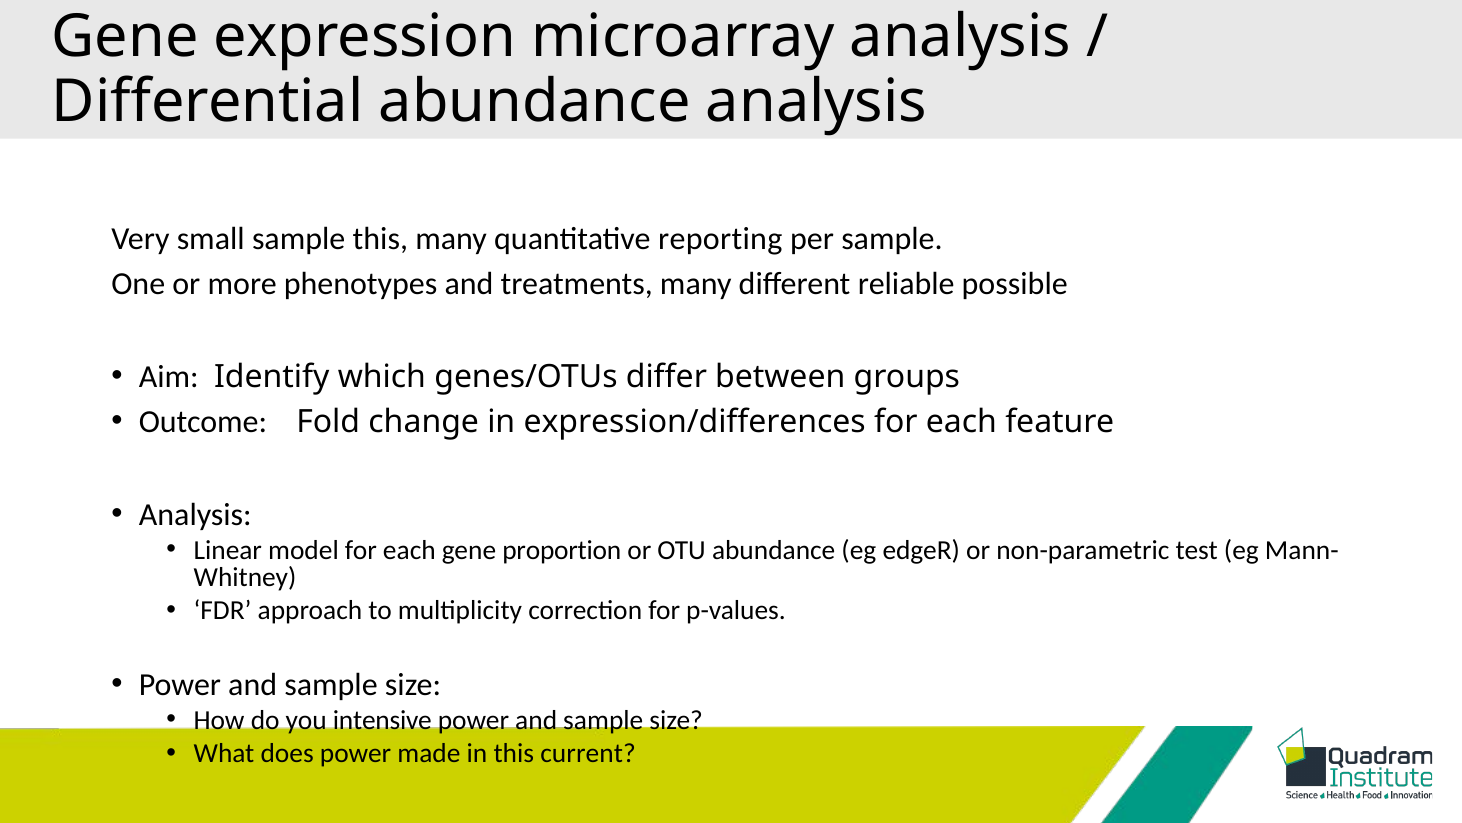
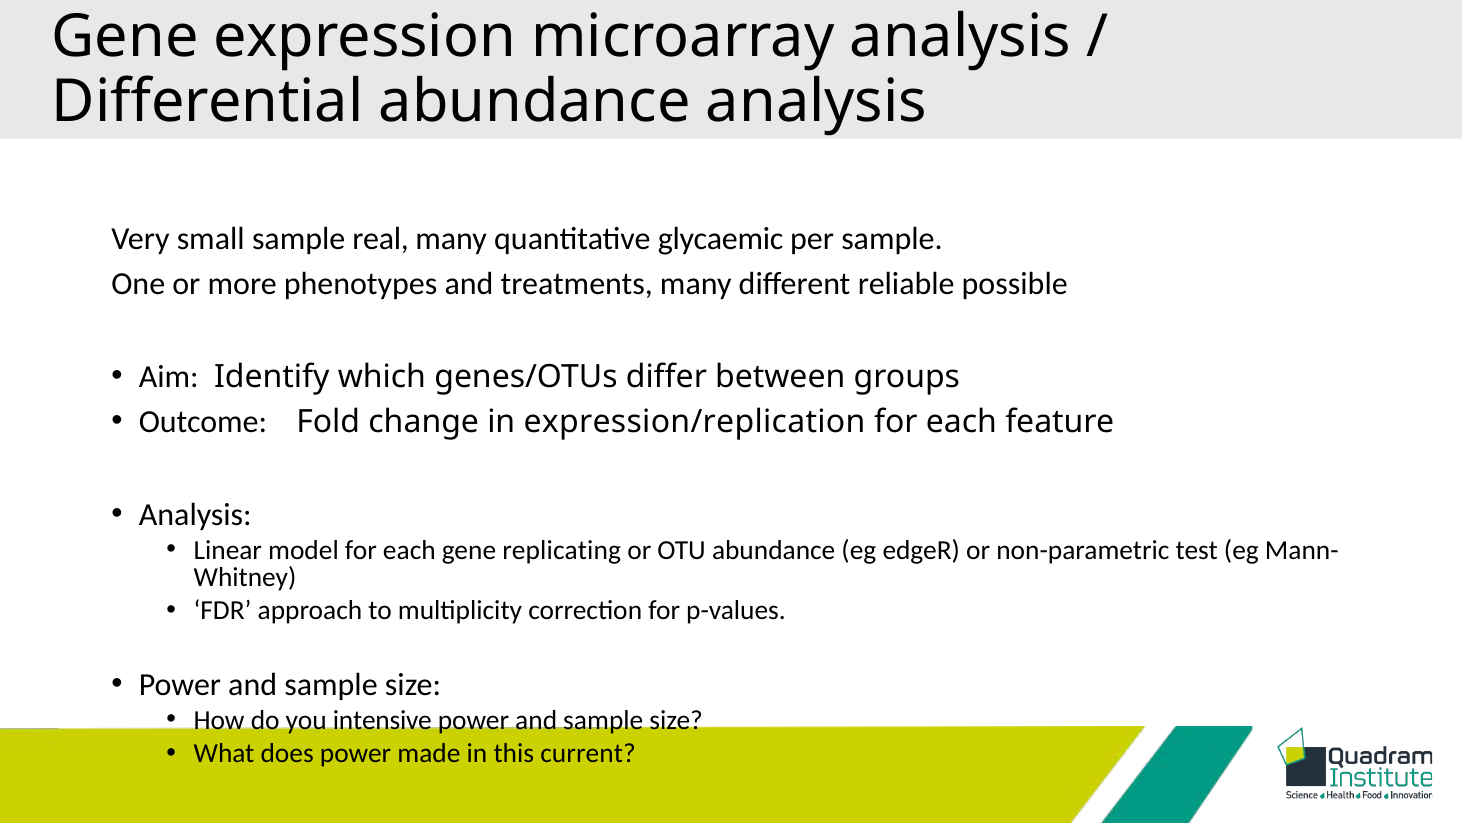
sample this: this -> real
reporting: reporting -> glycaemic
expression/differences: expression/differences -> expression/replication
proportion: proportion -> replicating
